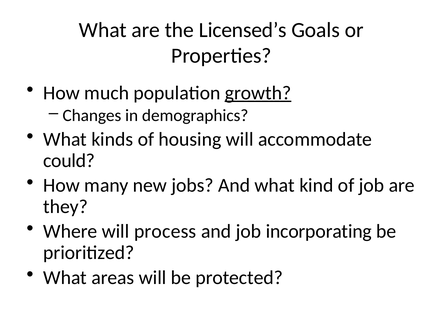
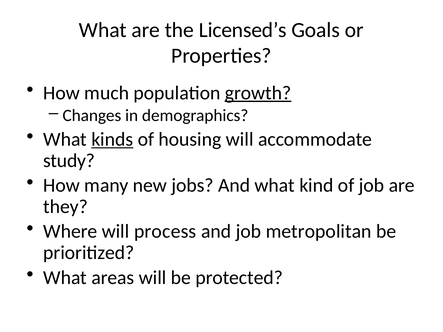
kinds underline: none -> present
could: could -> study
incorporating: incorporating -> metropolitan
